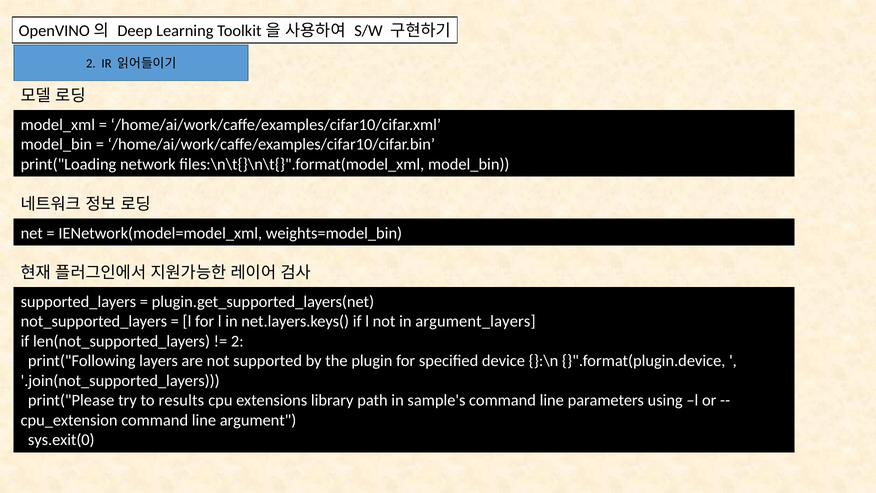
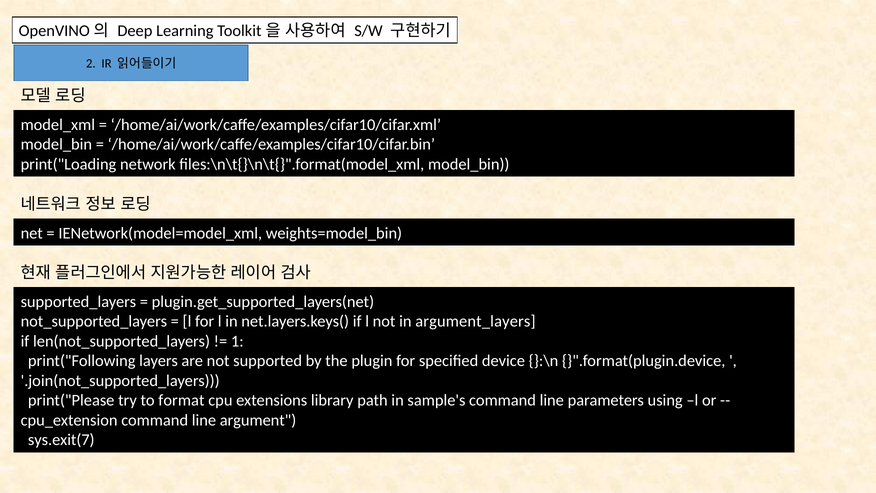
2 at (237, 341): 2 -> 1
results: results -> format
sys.exit(0: sys.exit(0 -> sys.exit(7
